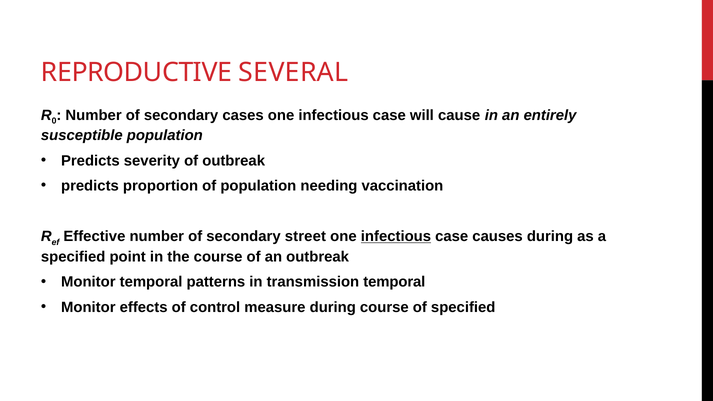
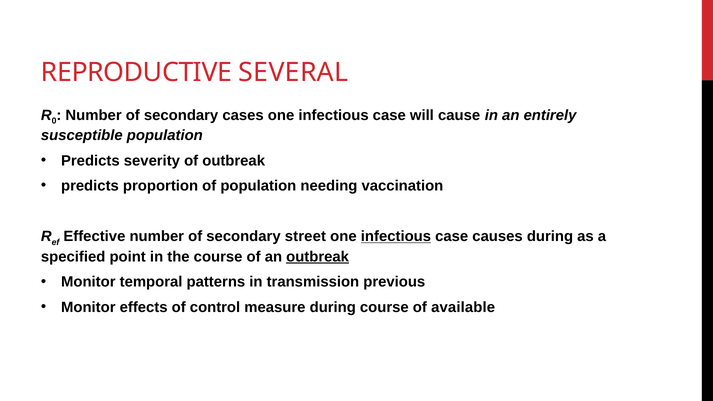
outbreak at (318, 257) underline: none -> present
transmission temporal: temporal -> previous
of specified: specified -> available
